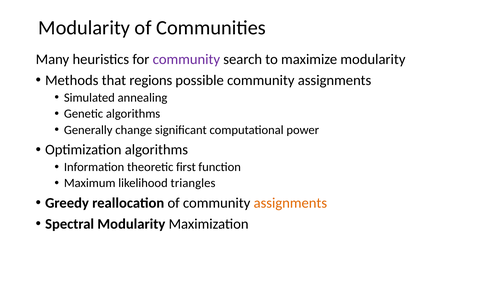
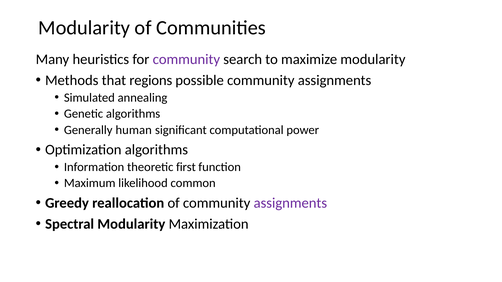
change: change -> human
triangles: triangles -> common
assignments at (290, 203) colour: orange -> purple
